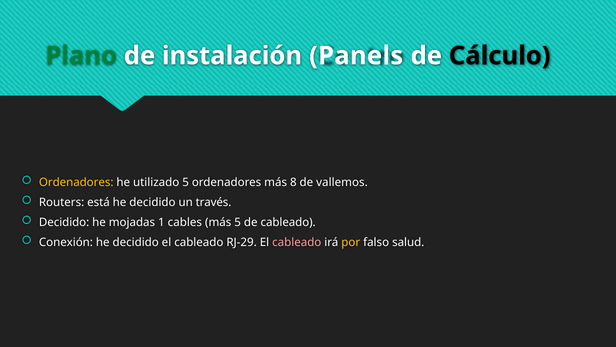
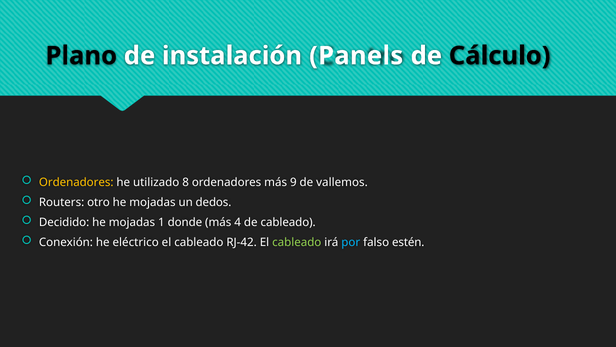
Plano colour: green -> black
utilizado 5: 5 -> 8
8: 8 -> 9
está: está -> otro
decidido at (152, 202): decidido -> mojadas
través: través -> dedos
cables: cables -> donde
más 5: 5 -> 4
decidido at (136, 242): decidido -> eléctrico
RJ-29: RJ-29 -> RJ-42
cableado at (297, 242) colour: pink -> light green
por colour: yellow -> light blue
salud: salud -> estén
